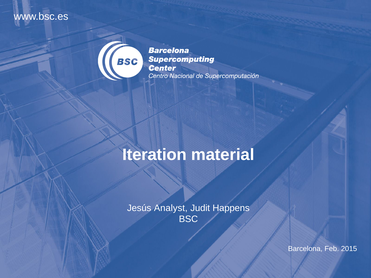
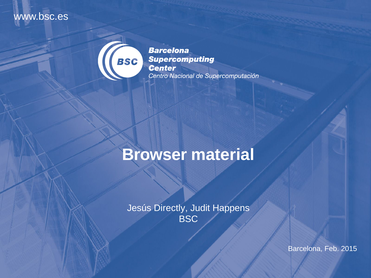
Iteration: Iteration -> Browser
Analyst: Analyst -> Directly
